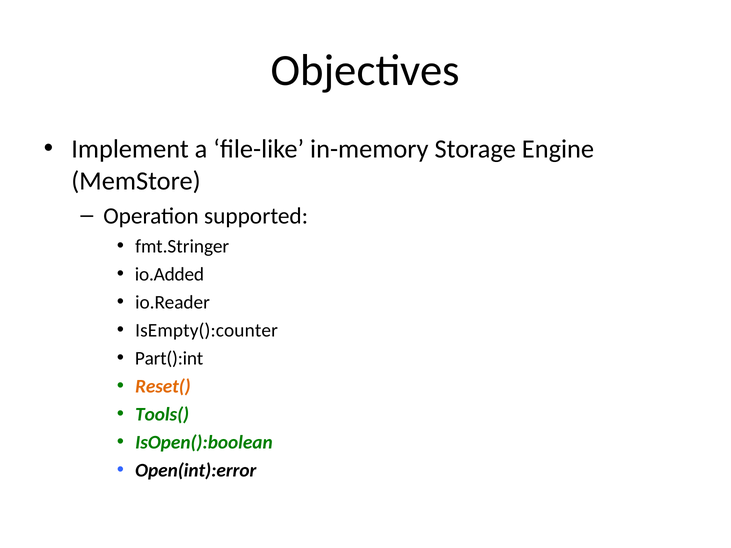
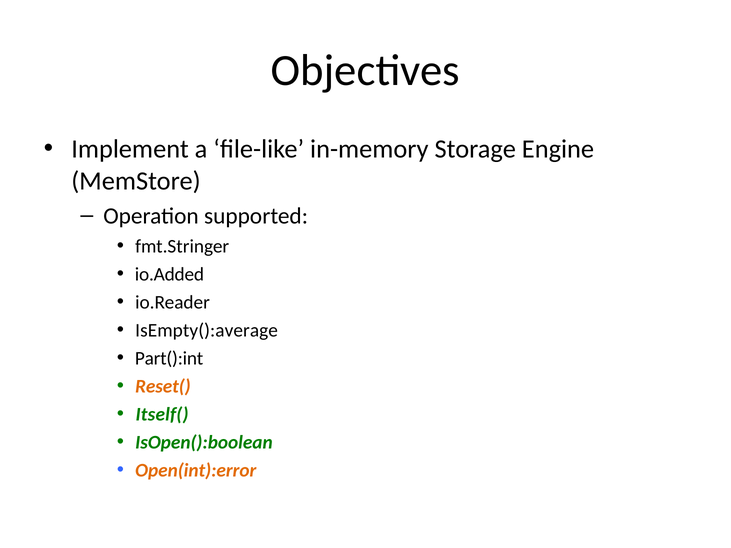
IsEmpty():counter: IsEmpty():counter -> IsEmpty():average
Tools(: Tools( -> Itself(
Open(int):error colour: black -> orange
